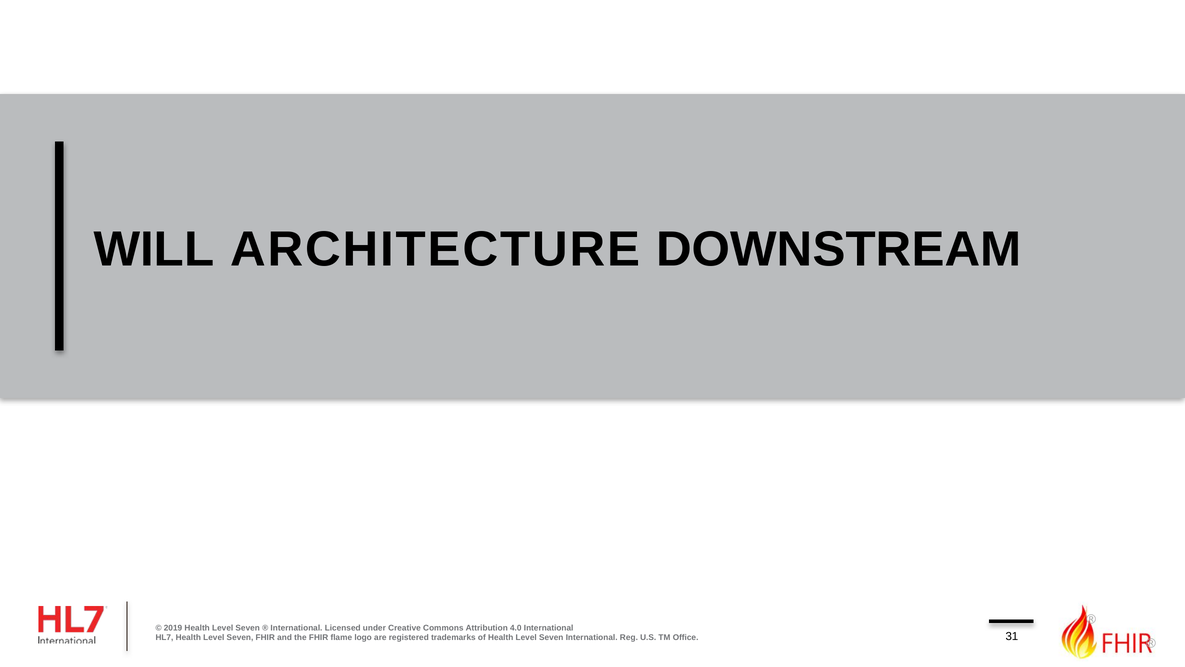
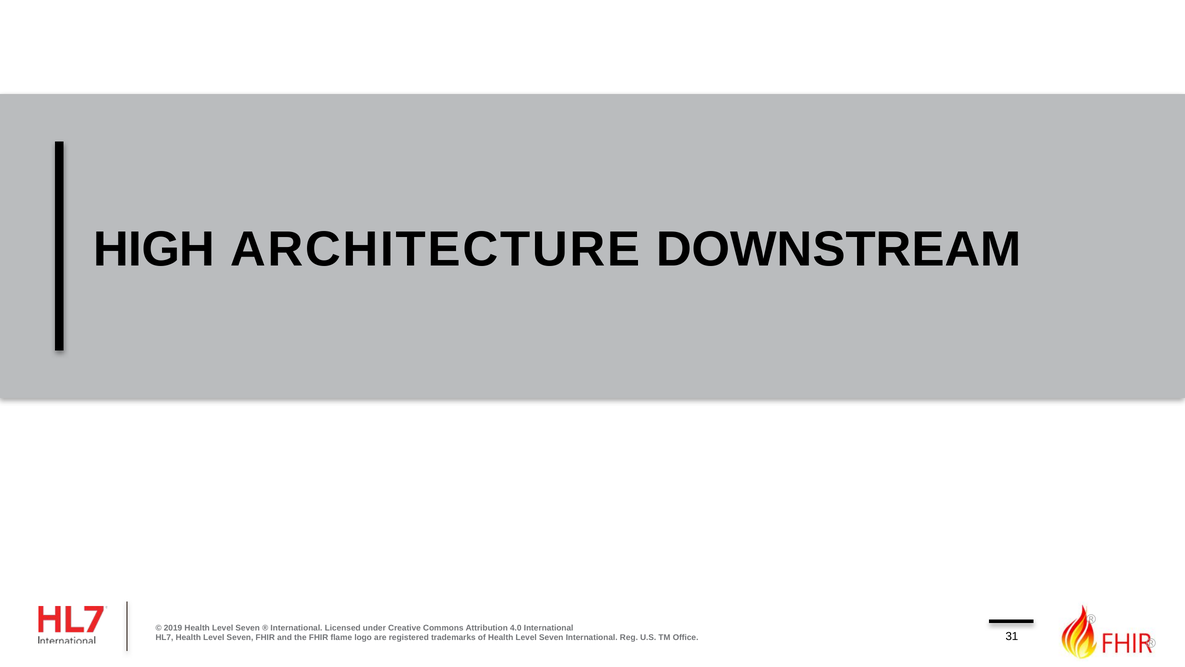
WILL: WILL -> HIGH
